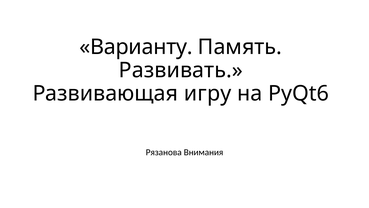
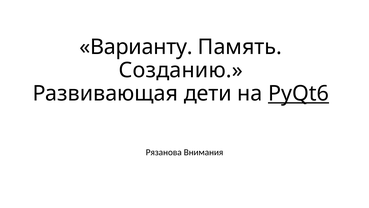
Развивать: Развивать -> Созданию
игру: игру -> дети
PyQt6 underline: none -> present
